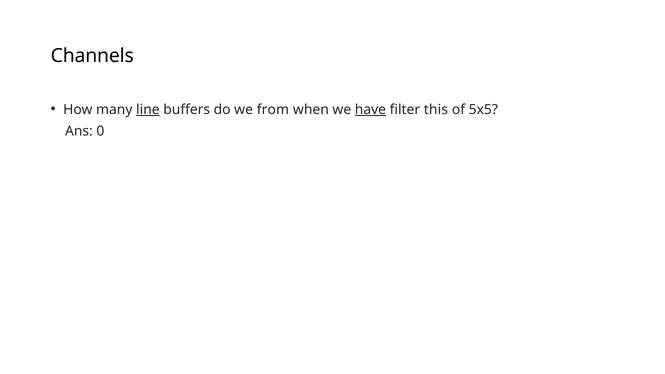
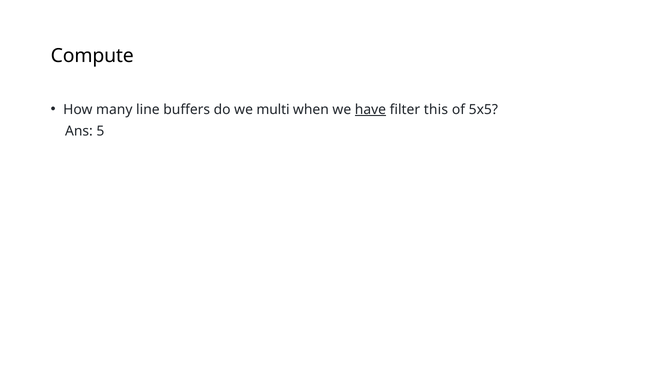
Channels: Channels -> Compute
line underline: present -> none
from: from -> multi
0: 0 -> 5
